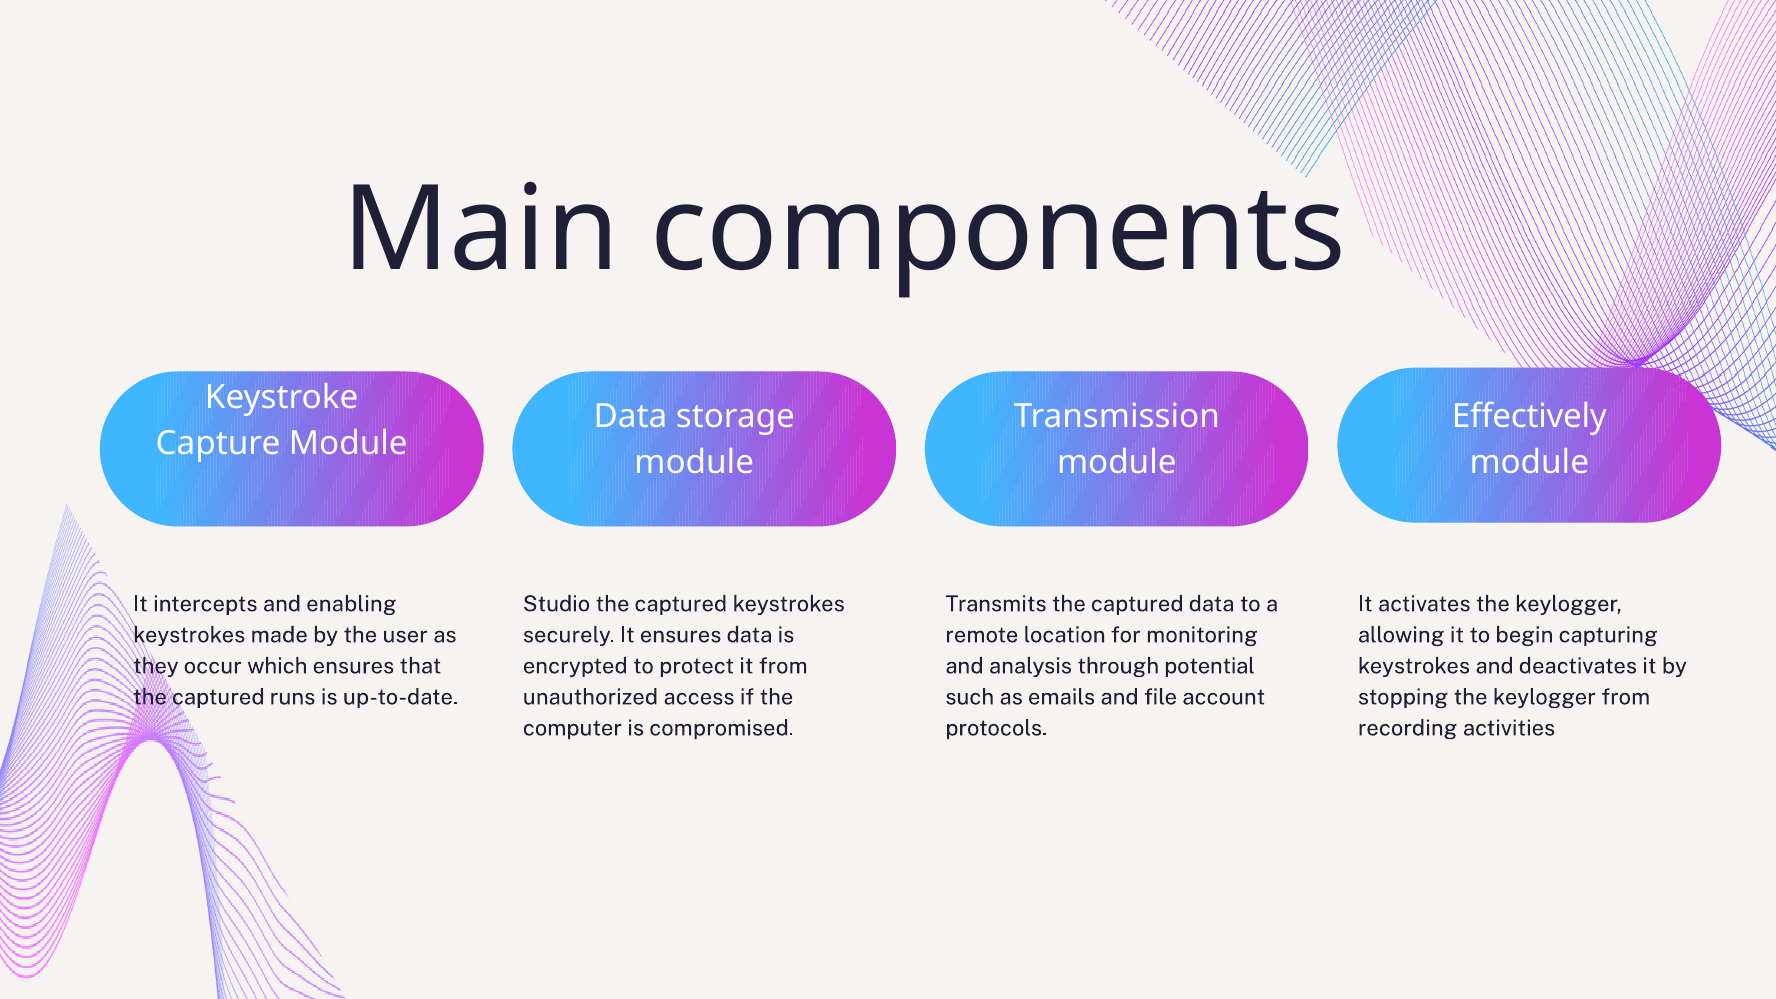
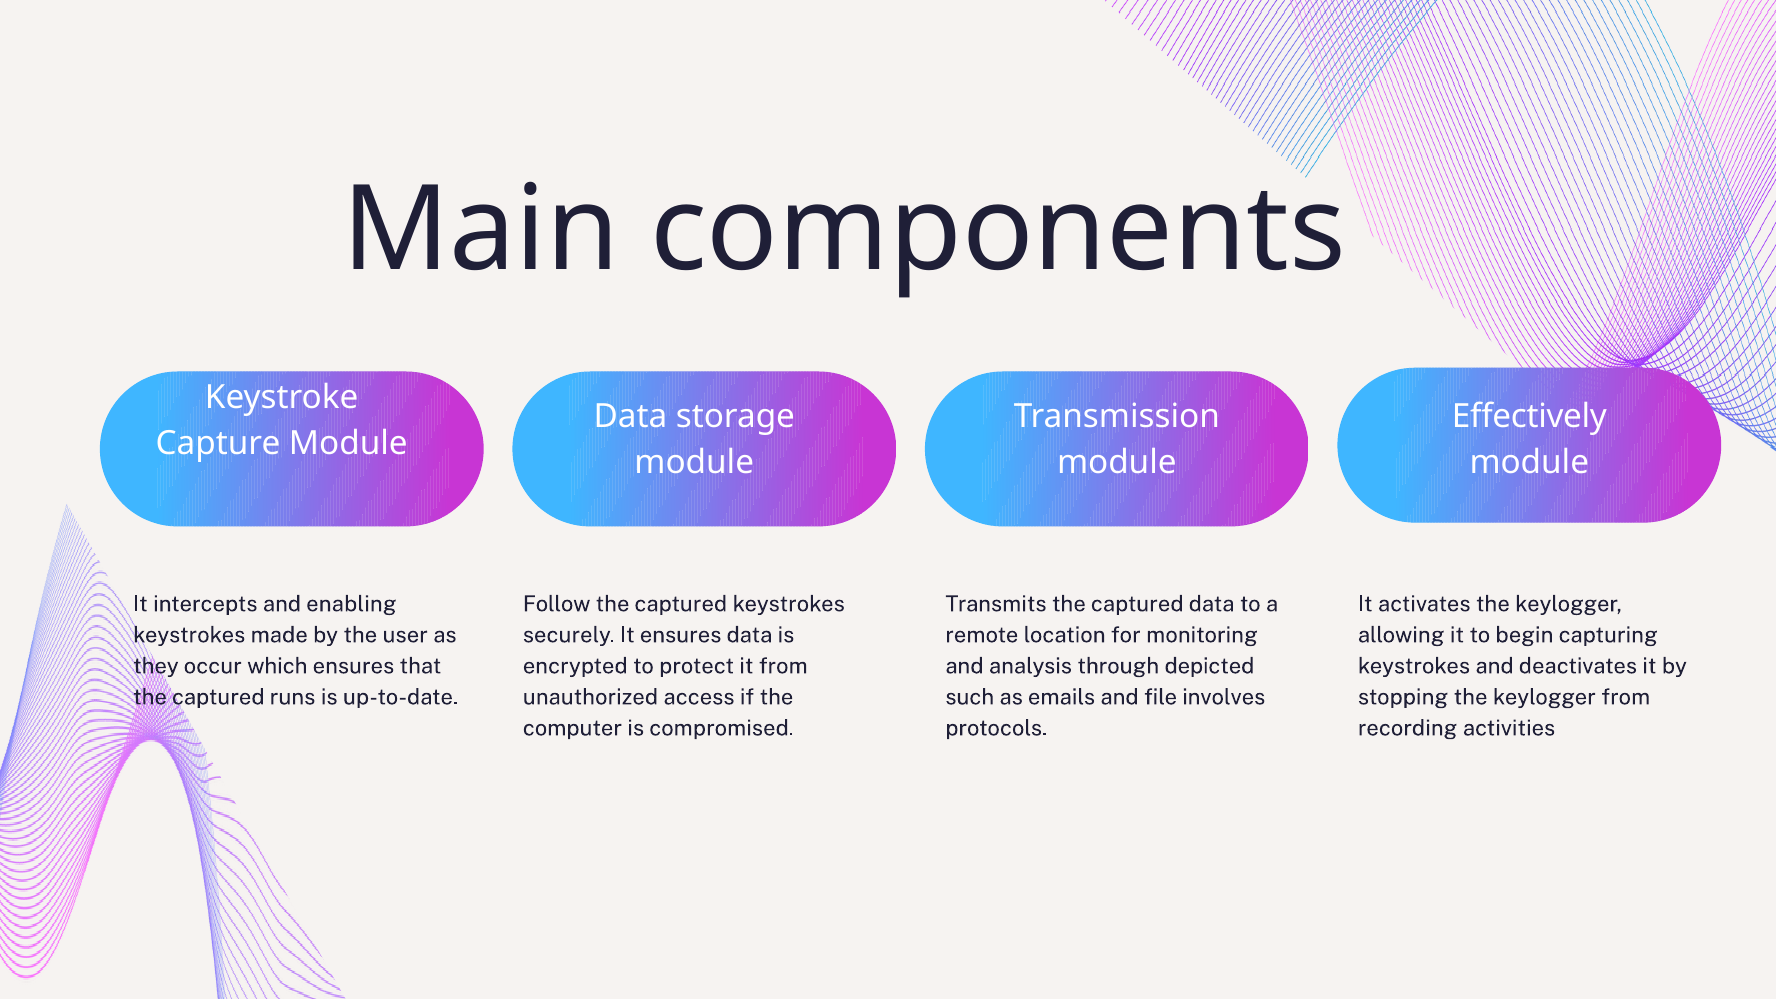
Studio: Studio -> Follow
potential: potential -> depicted
account: account -> involves
